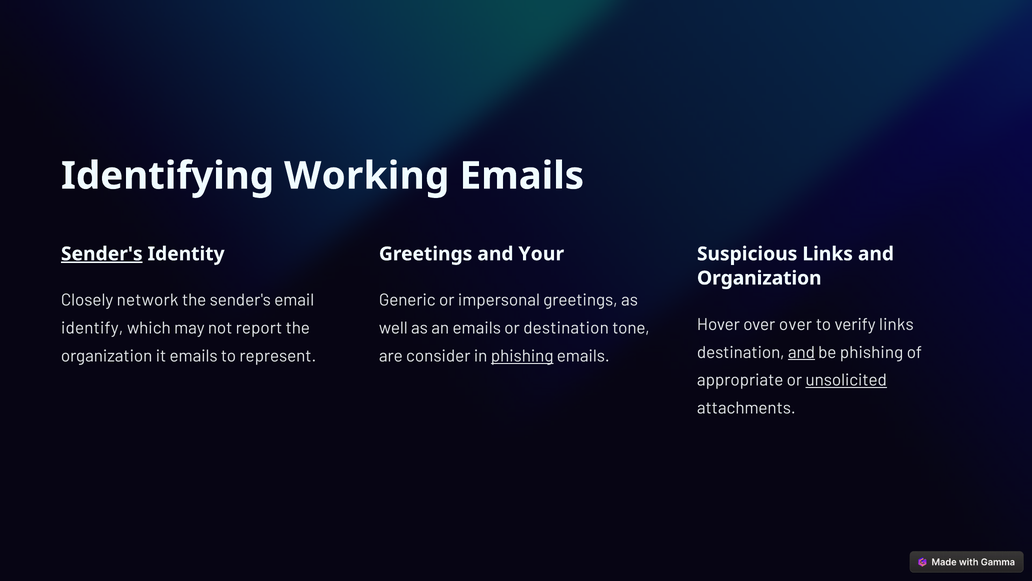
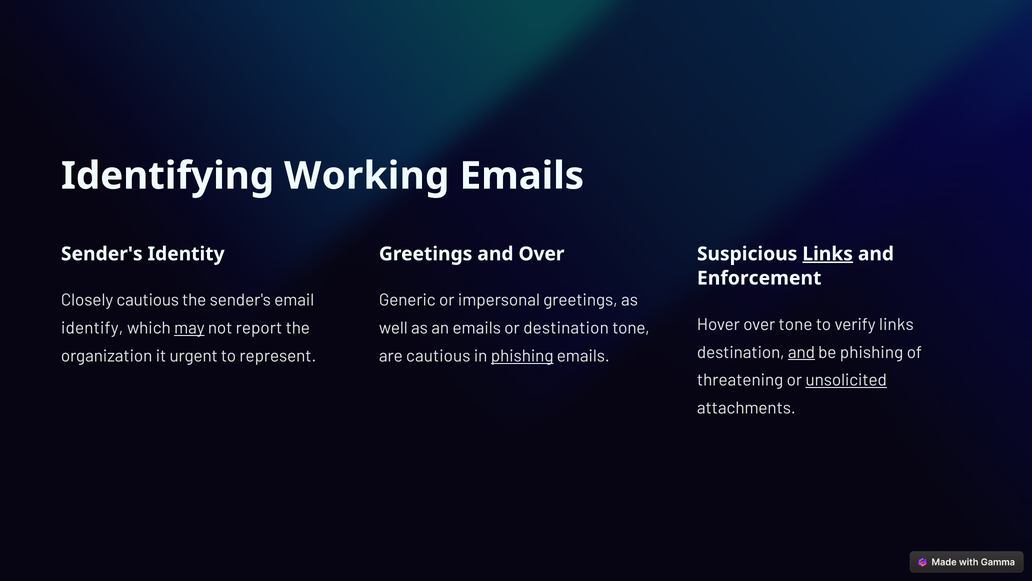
Sender's at (102, 254) underline: present -> none
and Your: Your -> Over
Links at (828, 254) underline: none -> present
Organization at (759, 278): Organization -> Enforcement
Closely network: network -> cautious
over over: over -> tone
may underline: none -> present
it emails: emails -> urgent
are consider: consider -> cautious
appropriate: appropriate -> threatening
